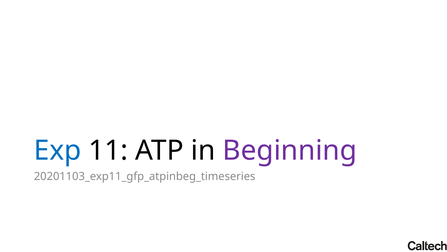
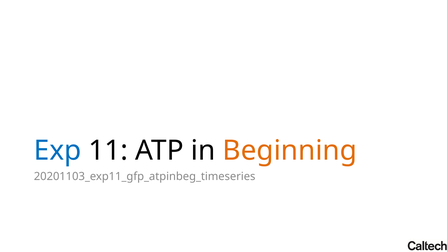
Beginning colour: purple -> orange
